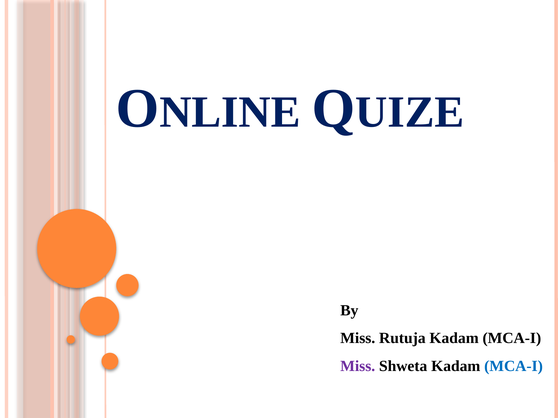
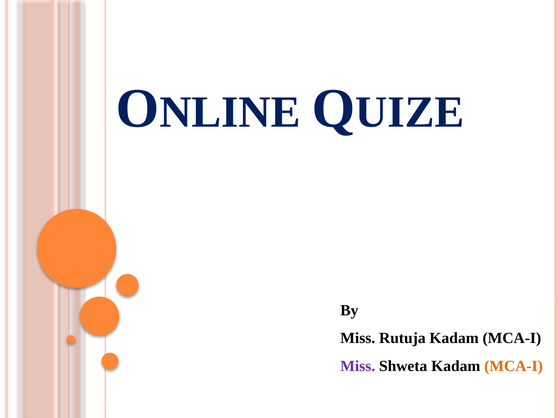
MCA-I at (514, 367) colour: blue -> orange
